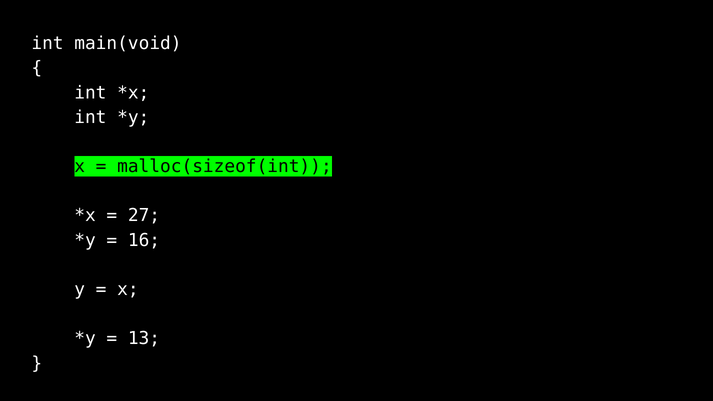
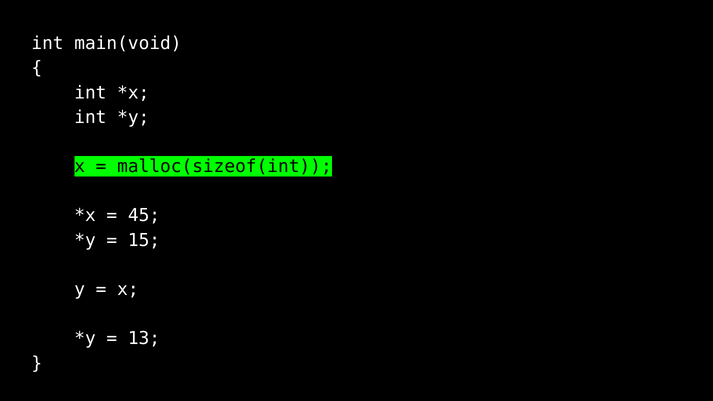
27: 27 -> 45
16: 16 -> 15
